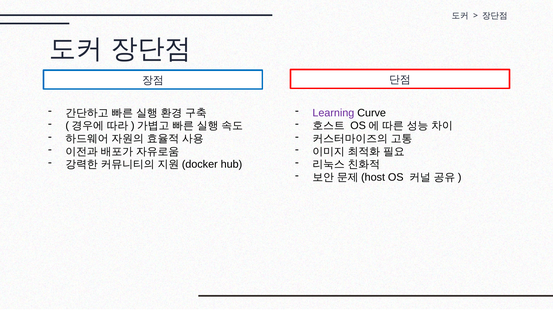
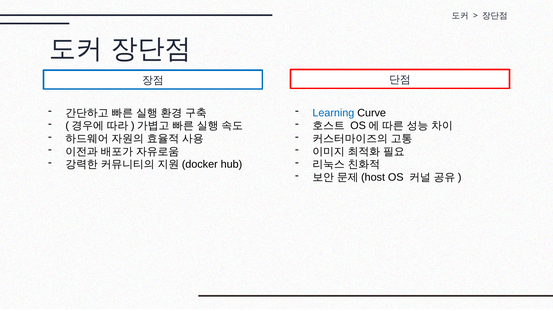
Learning colour: purple -> blue
